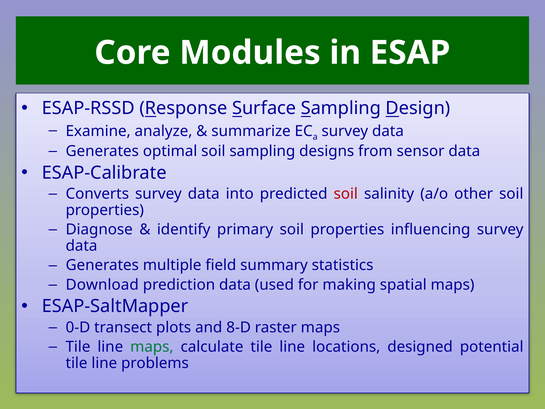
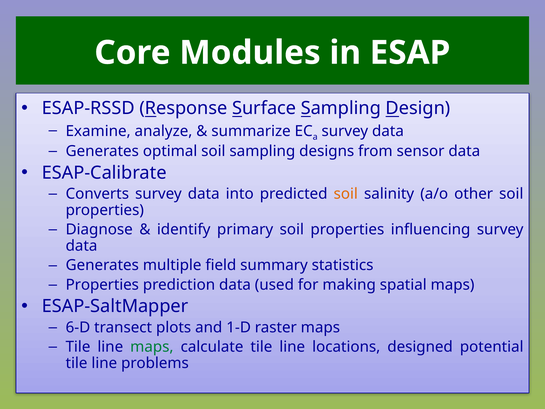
soil at (346, 194) colour: red -> orange
Download at (102, 285): Download -> Properties
0-D: 0-D -> 6-D
8-D: 8-D -> 1-D
